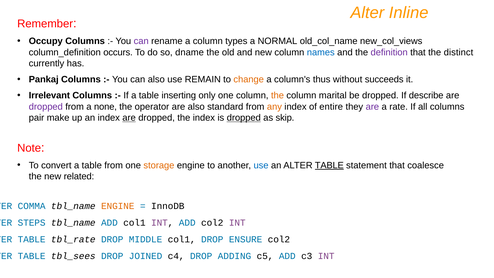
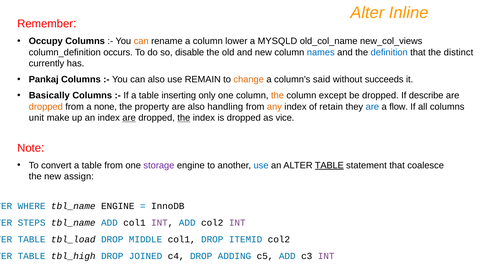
can at (141, 41) colour: purple -> orange
types: types -> lower
NORMAL: NORMAL -> MYSQLD
dname: dname -> disable
definition colour: purple -> blue
thus: thus -> said
Irrelevant: Irrelevant -> Basically
marital: marital -> except
dropped at (46, 107) colour: purple -> orange
operator: operator -> property
standard: standard -> handling
entire: entire -> retain
are at (372, 107) colour: purple -> blue
rate: rate -> flow
pair: pair -> unit
the at (184, 118) underline: none -> present
dropped at (244, 118) underline: present -> none
skip: skip -> vice
storage colour: orange -> purple
related: related -> assign
COMMA: COMMA -> WHERE
ENGINE at (118, 206) colour: orange -> black
tbl_rate: tbl_rate -> tbl_load
ENSURE: ENSURE -> ITEMID
tbl_sees: tbl_sees -> tbl_high
